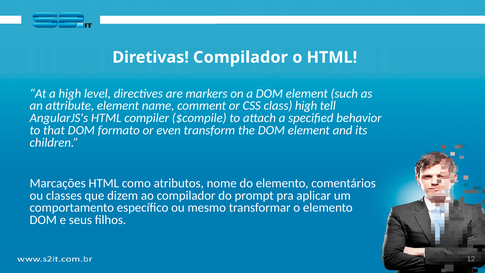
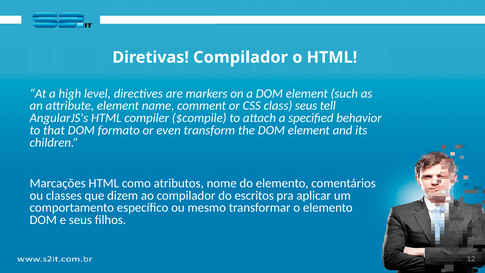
class high: high -> seus
prompt: prompt -> escritos
